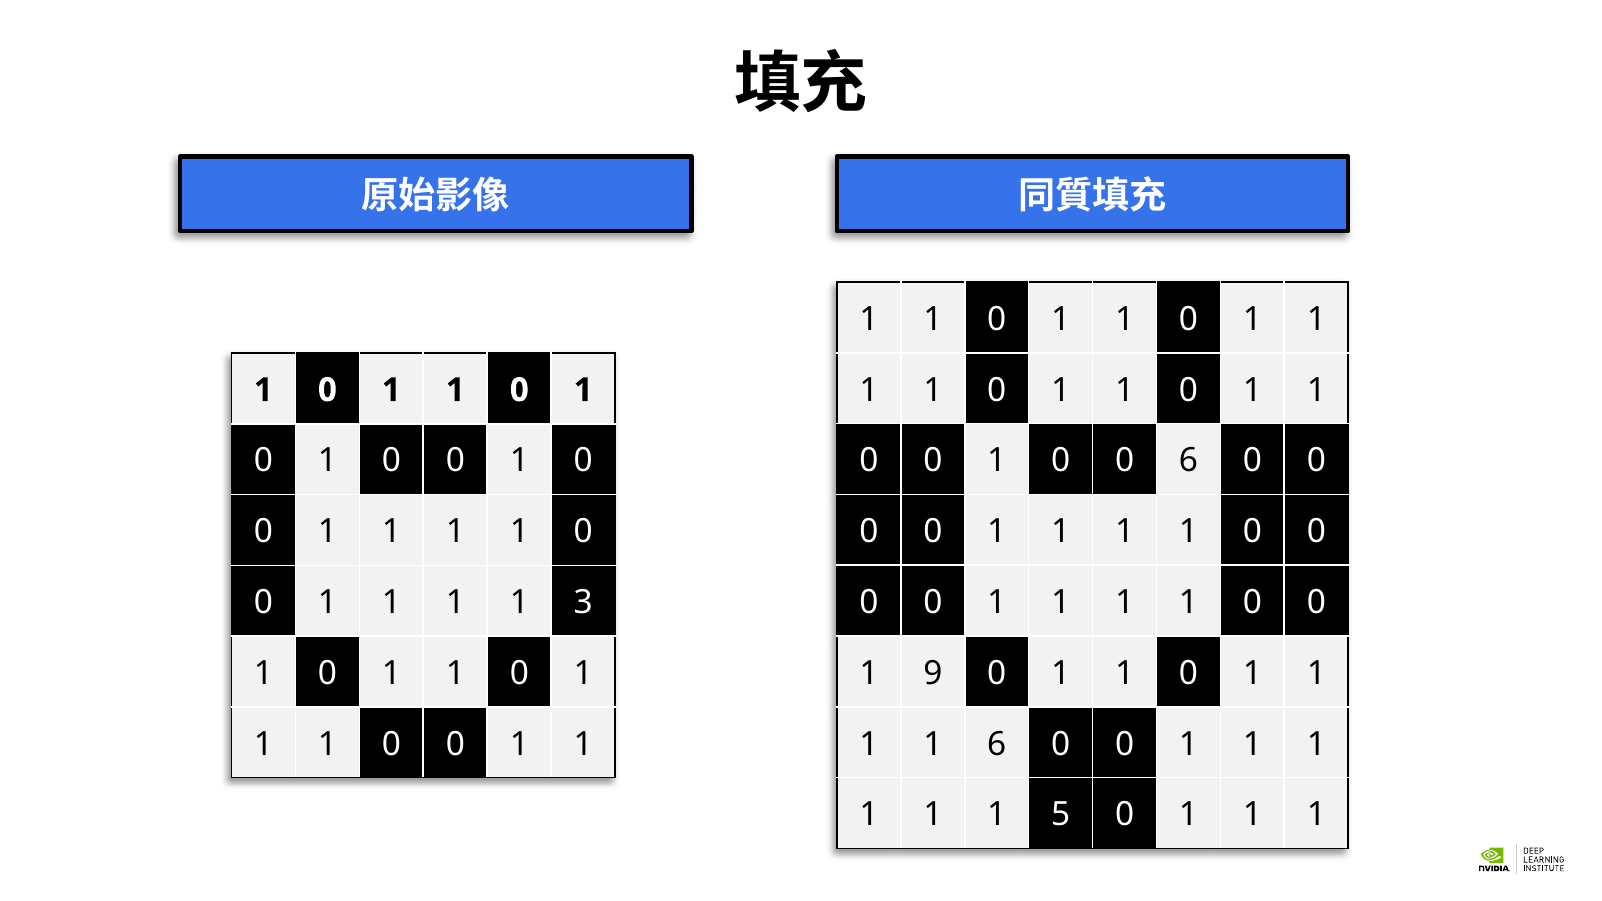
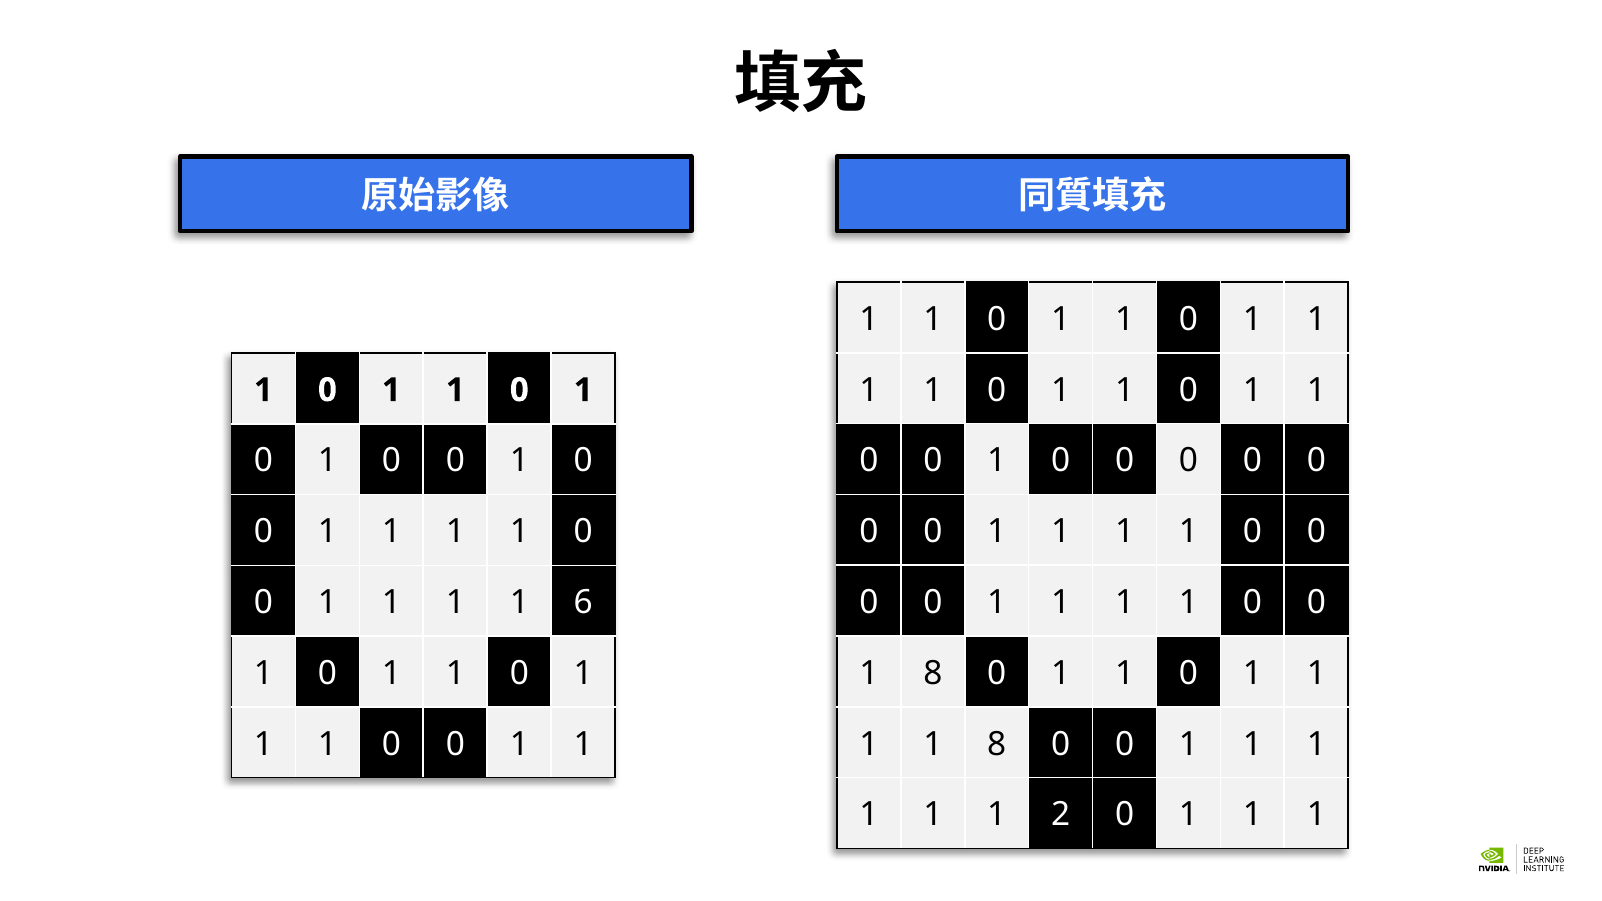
6 at (1188, 461): 6 -> 0
3: 3 -> 6
9 at (933, 673): 9 -> 8
1 1 6: 6 -> 8
5: 5 -> 2
